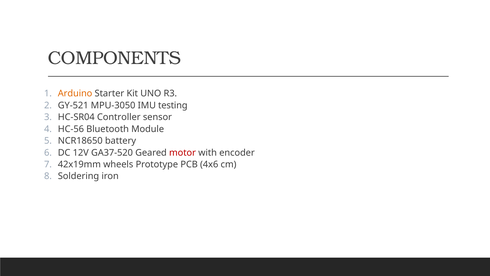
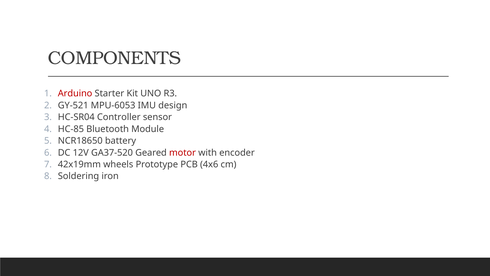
Arduino colour: orange -> red
MPU-3050: MPU-3050 -> MPU-6053
testing: testing -> design
HC-56: HC-56 -> HC-85
